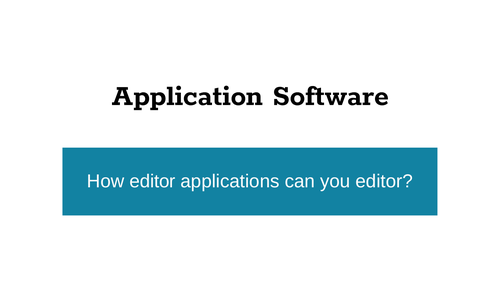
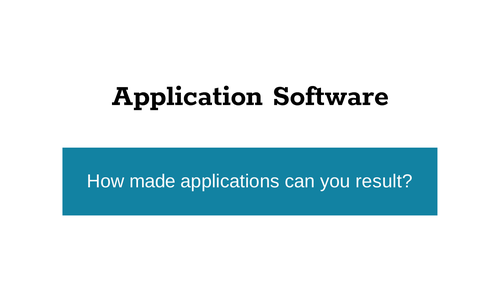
How editor: editor -> made
you editor: editor -> result
